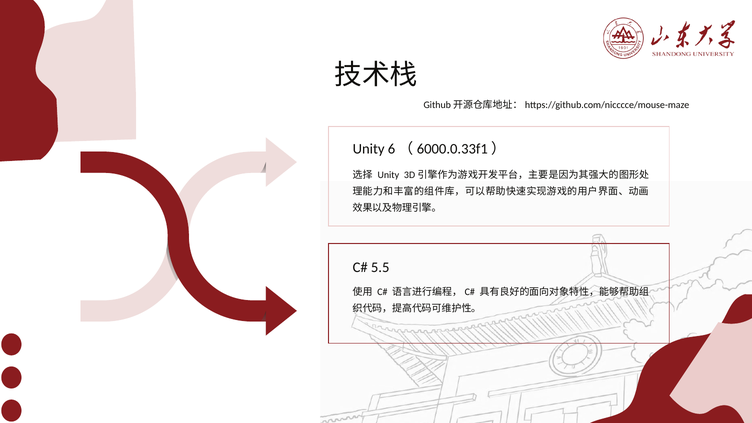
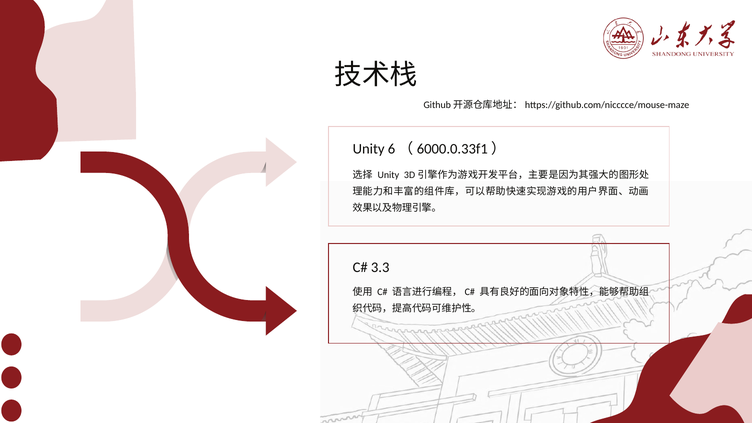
5.5: 5.5 -> 3.3
